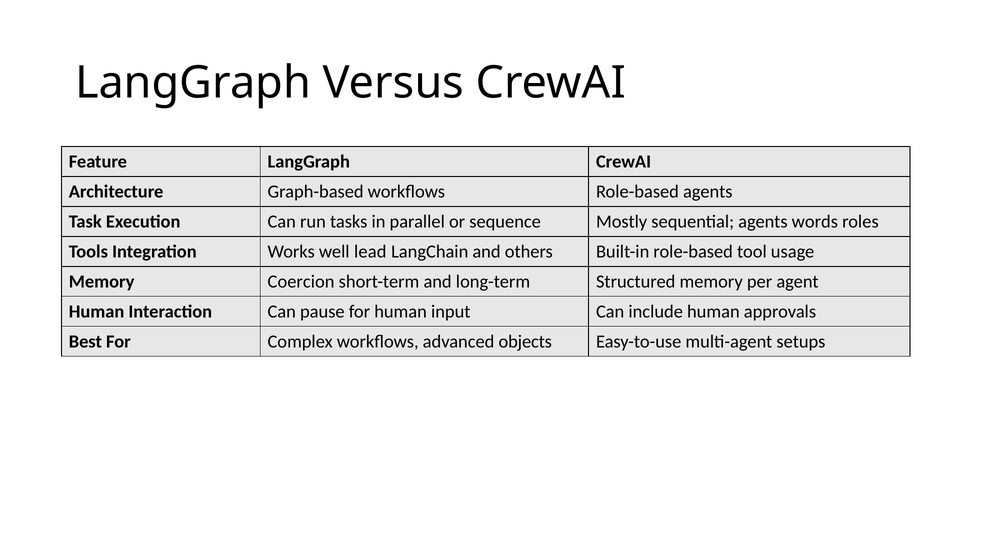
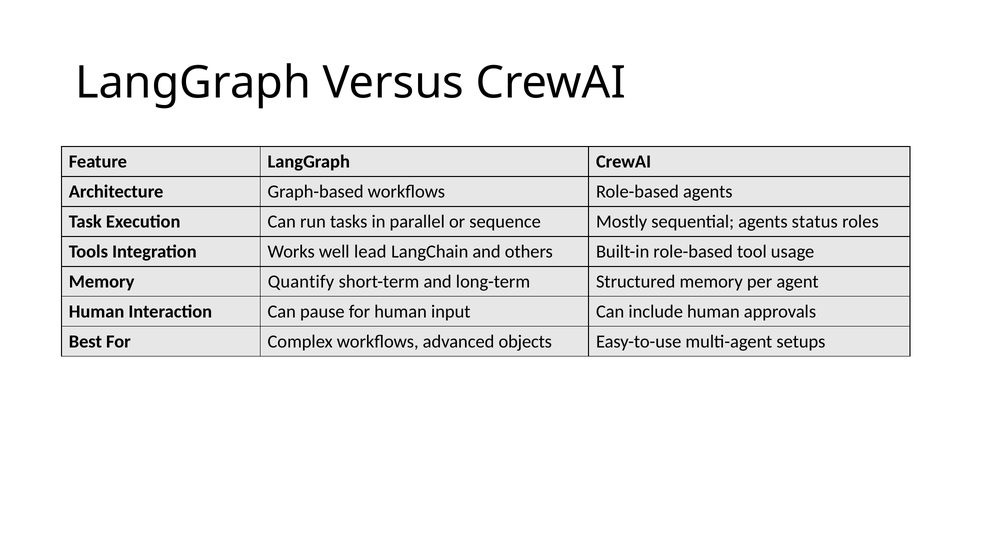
words: words -> status
Coercion: Coercion -> Quantify
